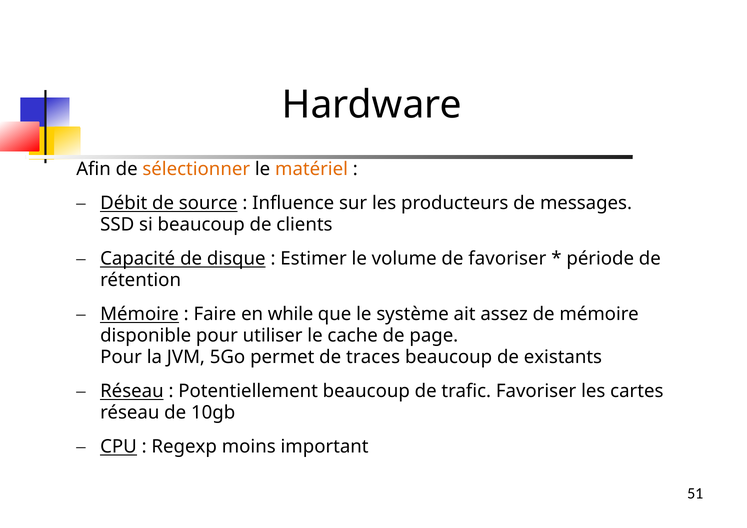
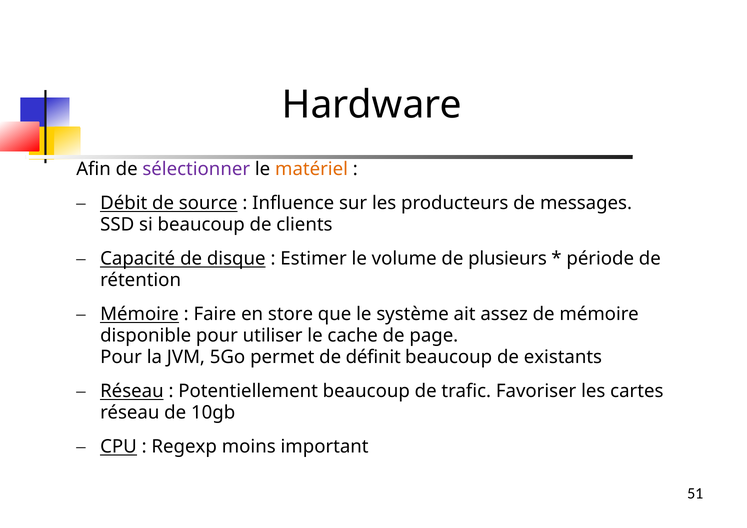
sélectionner colour: orange -> purple
de favoriser: favoriser -> plusieurs
while: while -> store
traces: traces -> définit
